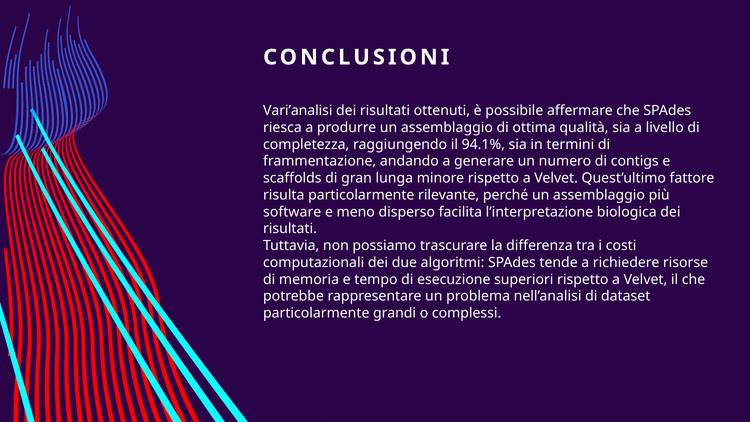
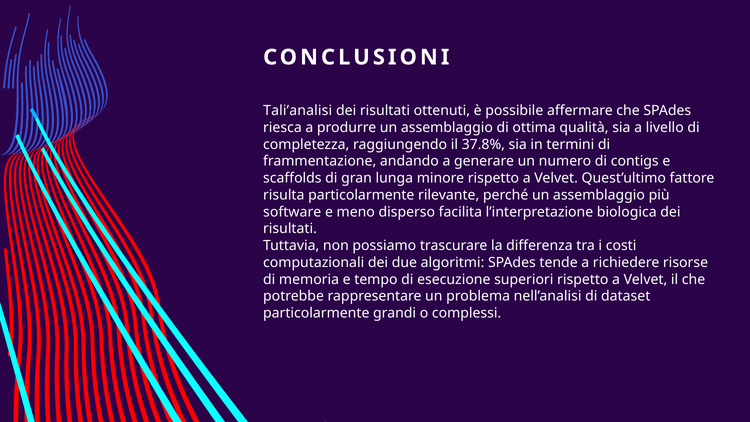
Vari’analisi: Vari’analisi -> Tali’analisi
94.1%: 94.1% -> 37.8%
